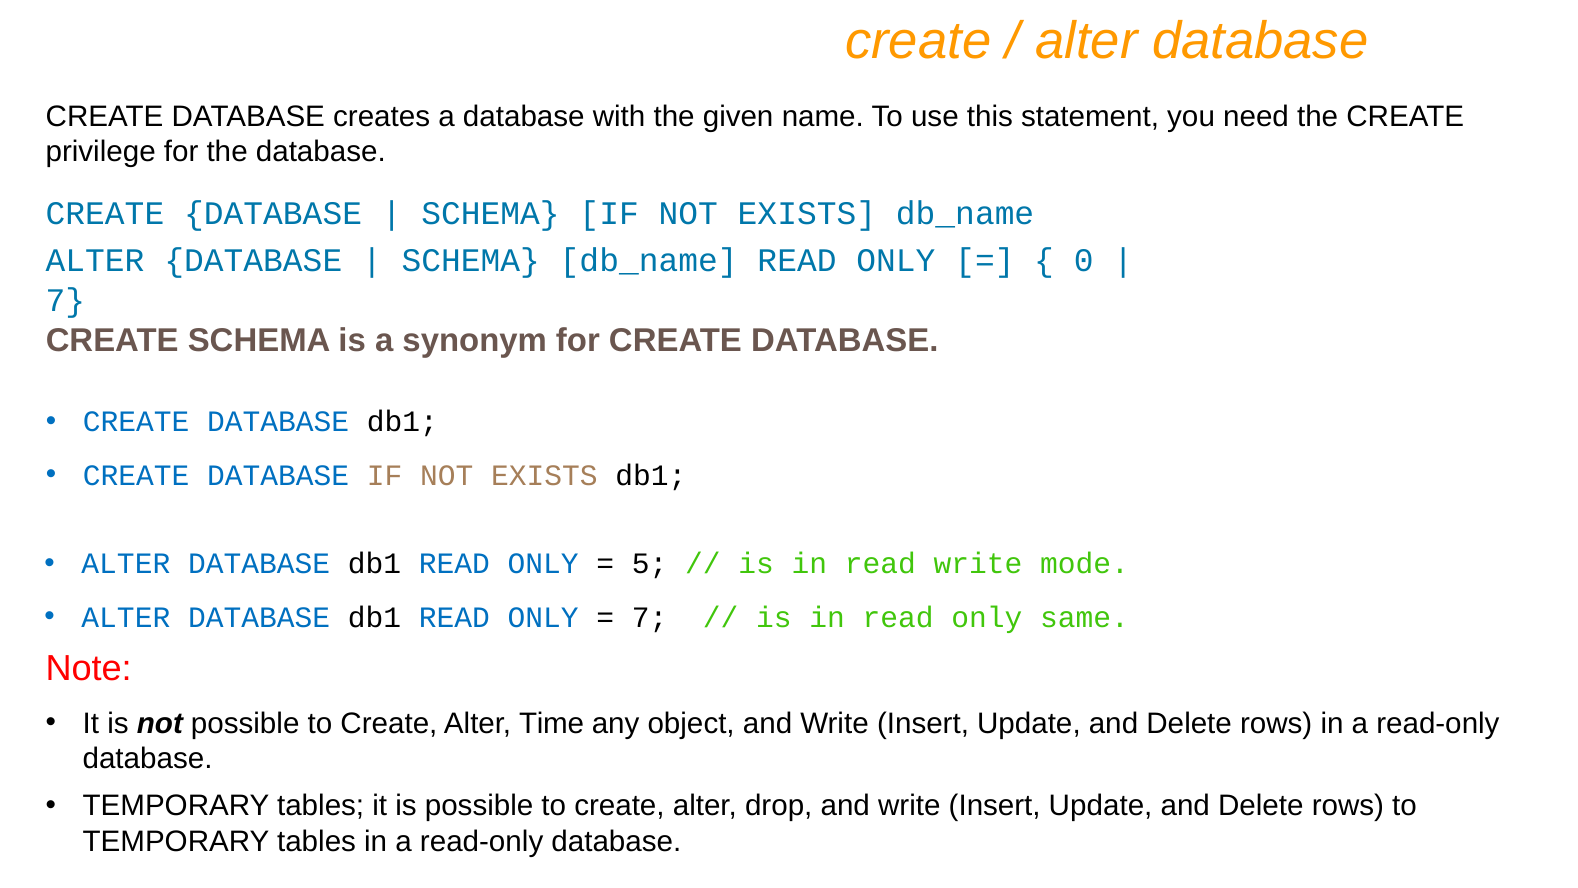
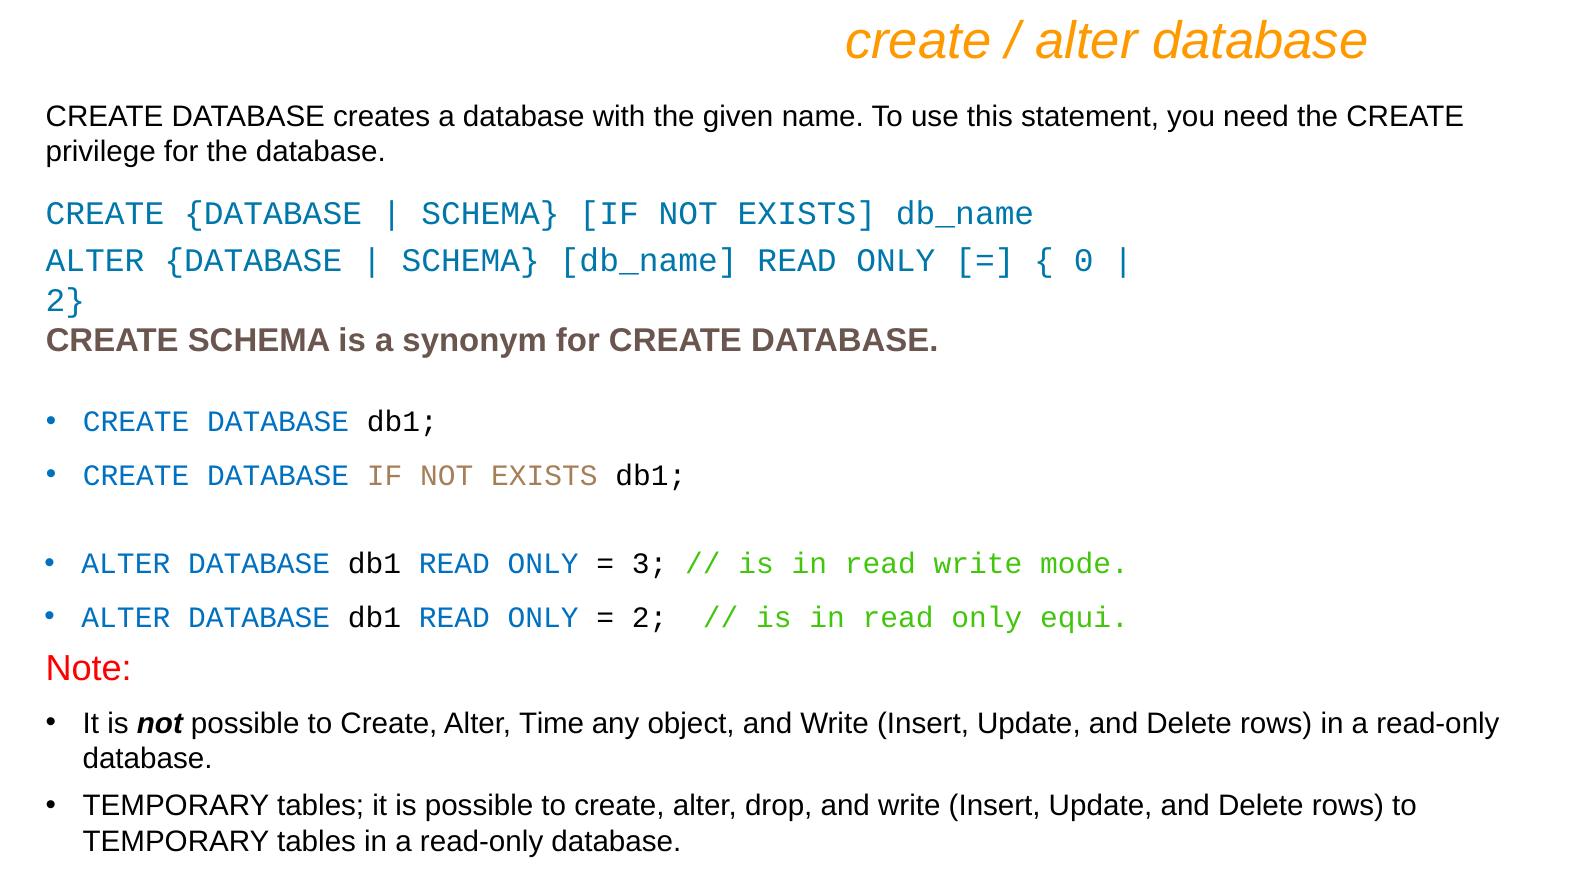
7 at (65, 300): 7 -> 2
5: 5 -> 3
7 at (650, 617): 7 -> 2
same: same -> equi
